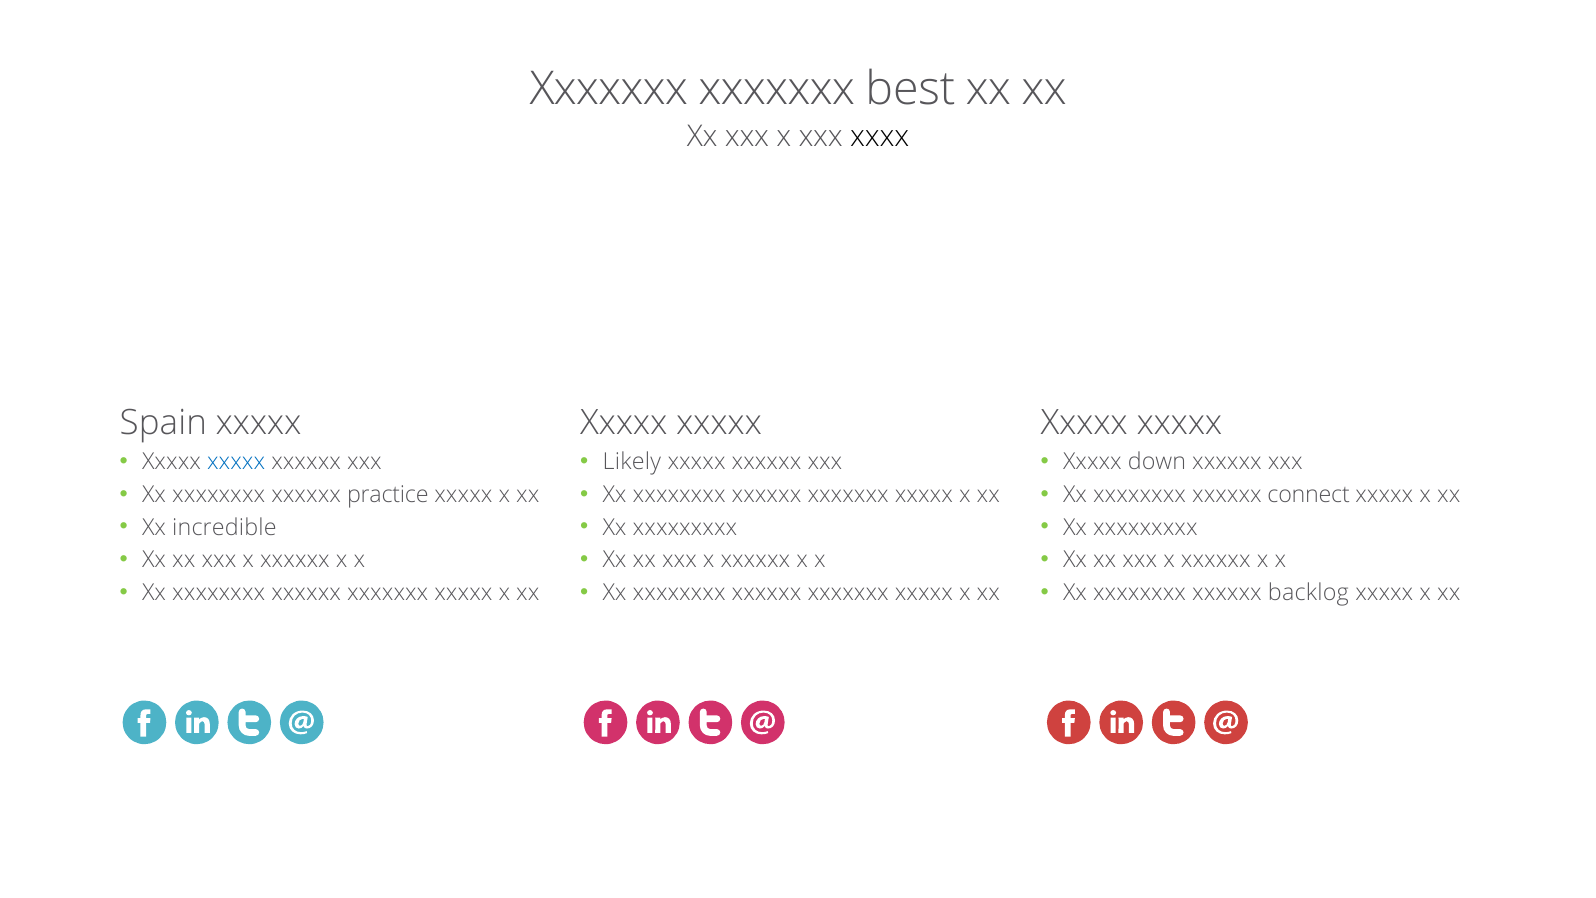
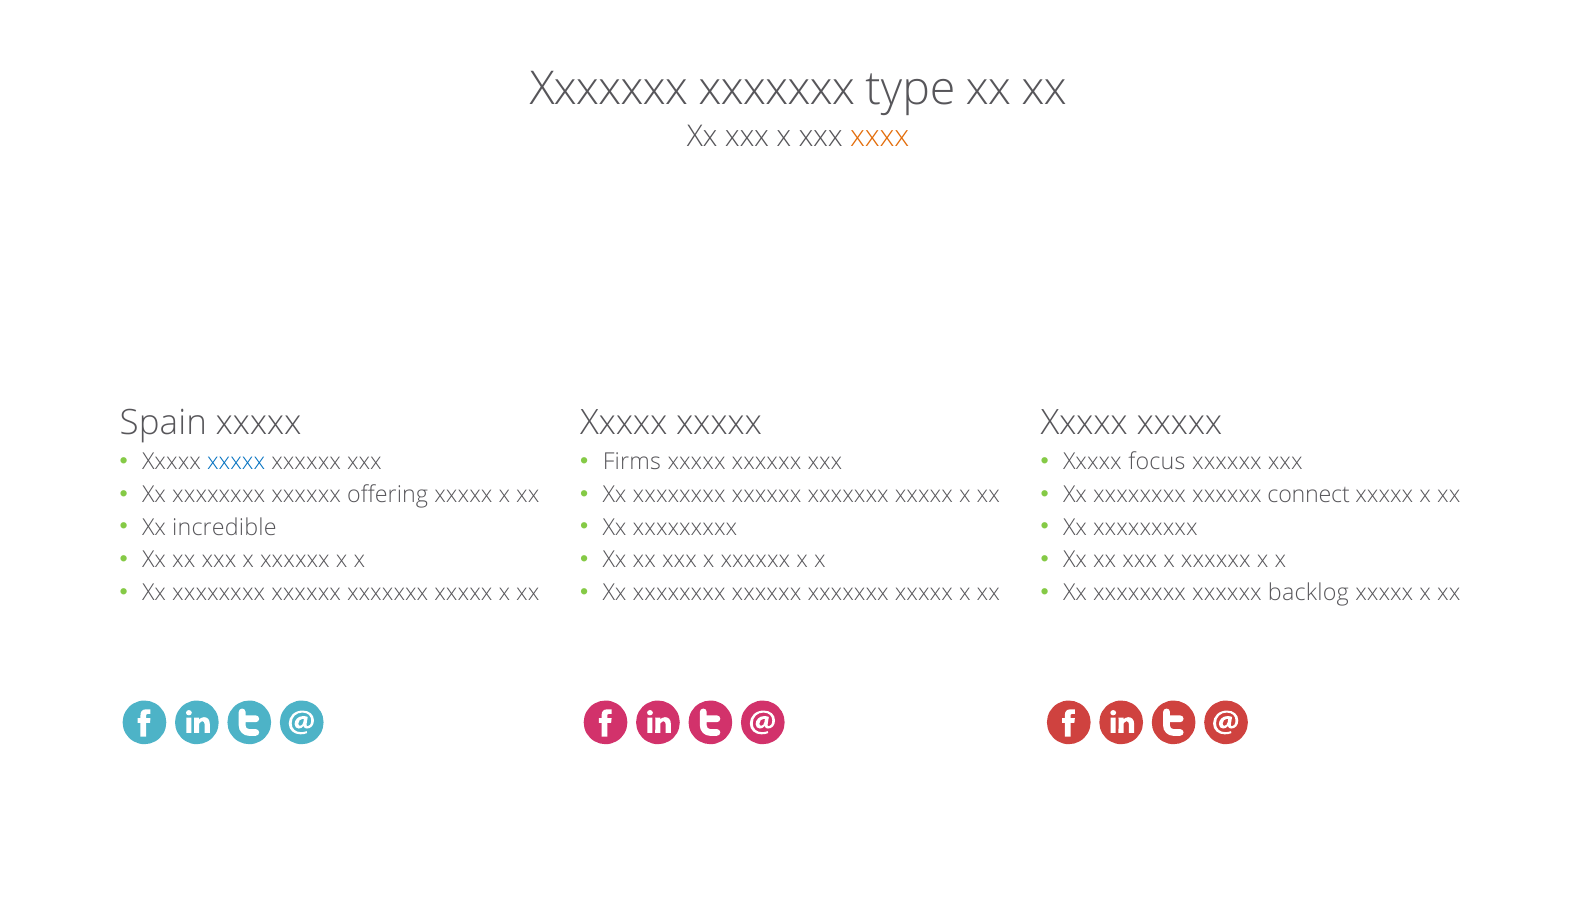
best: best -> type
xxxx colour: black -> orange
Likely: Likely -> Firms
down: down -> focus
practice: practice -> offering
